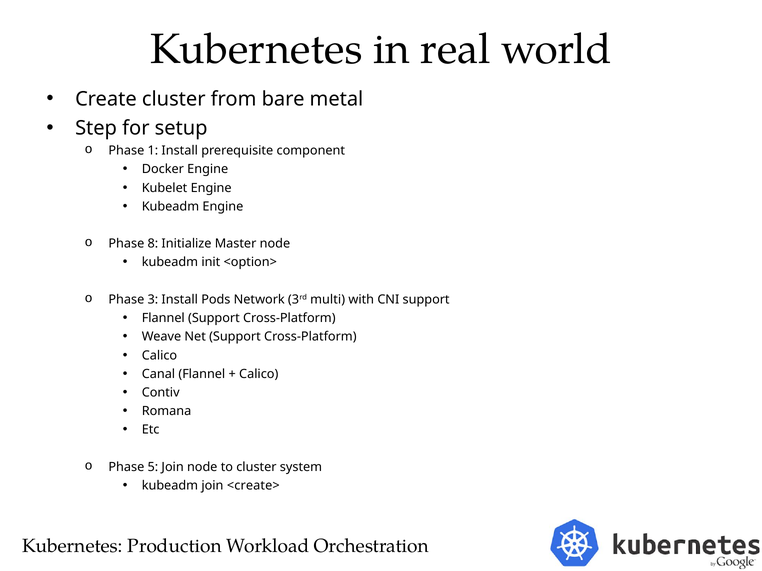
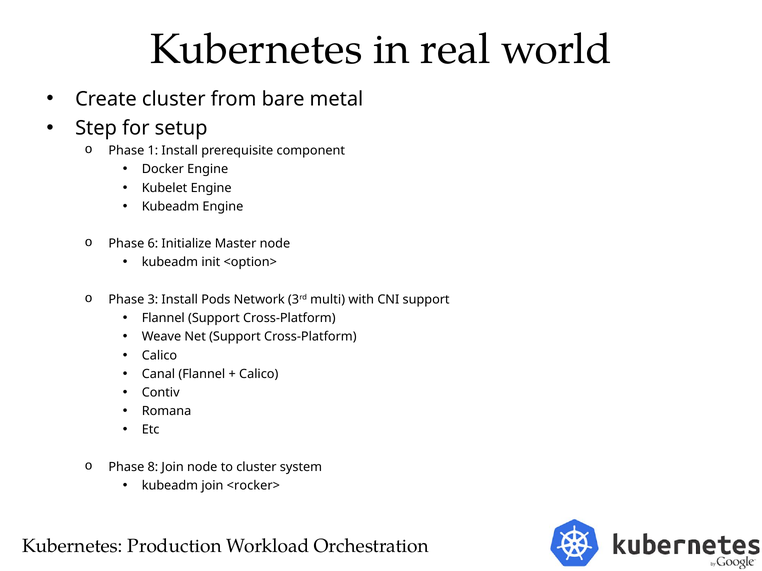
8: 8 -> 6
5: 5 -> 8
<create>: <create> -> <rocker>
